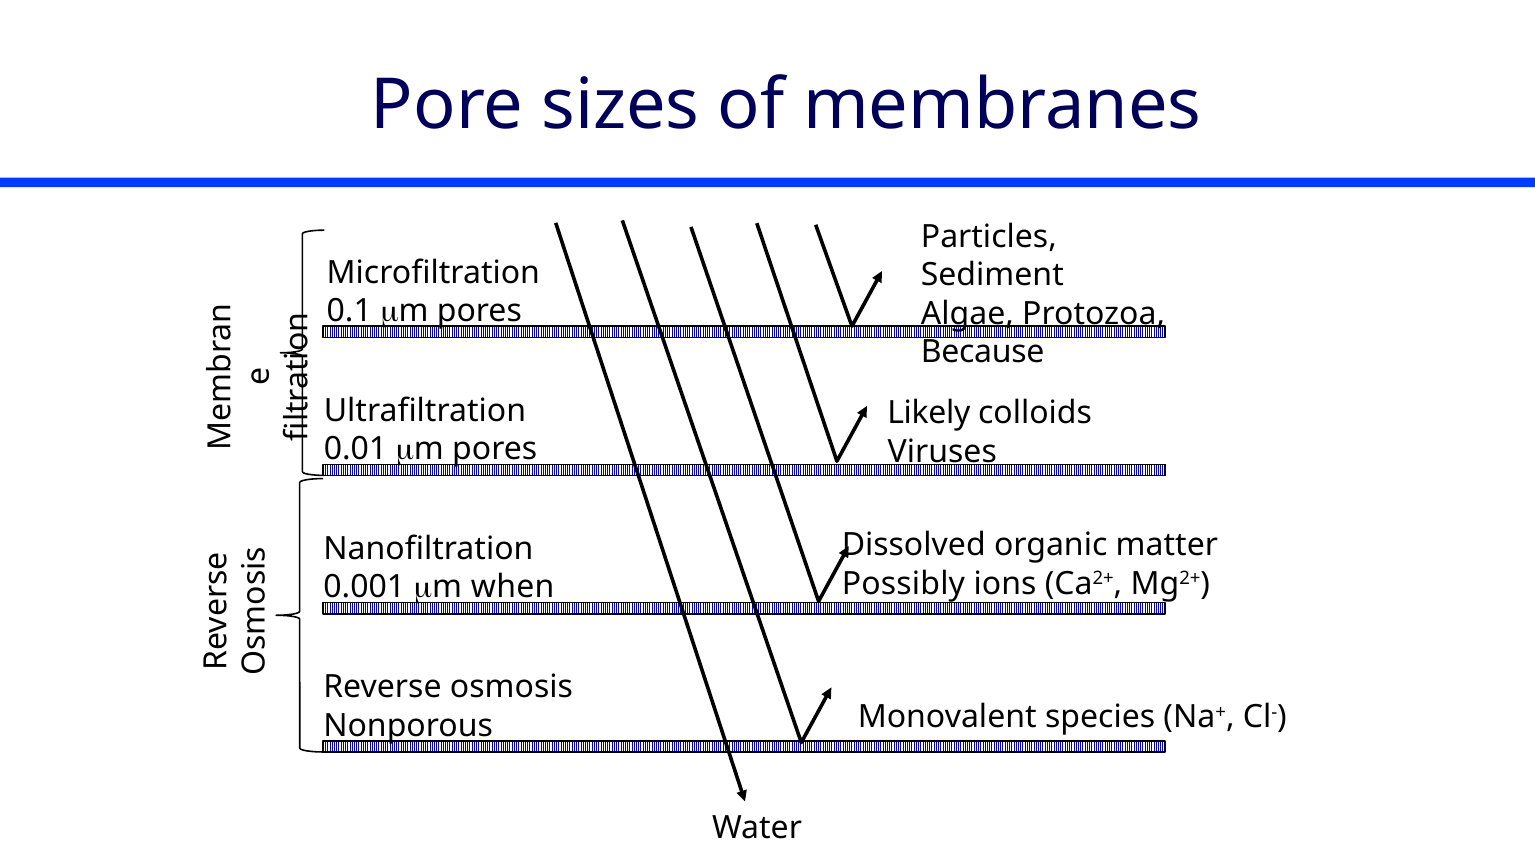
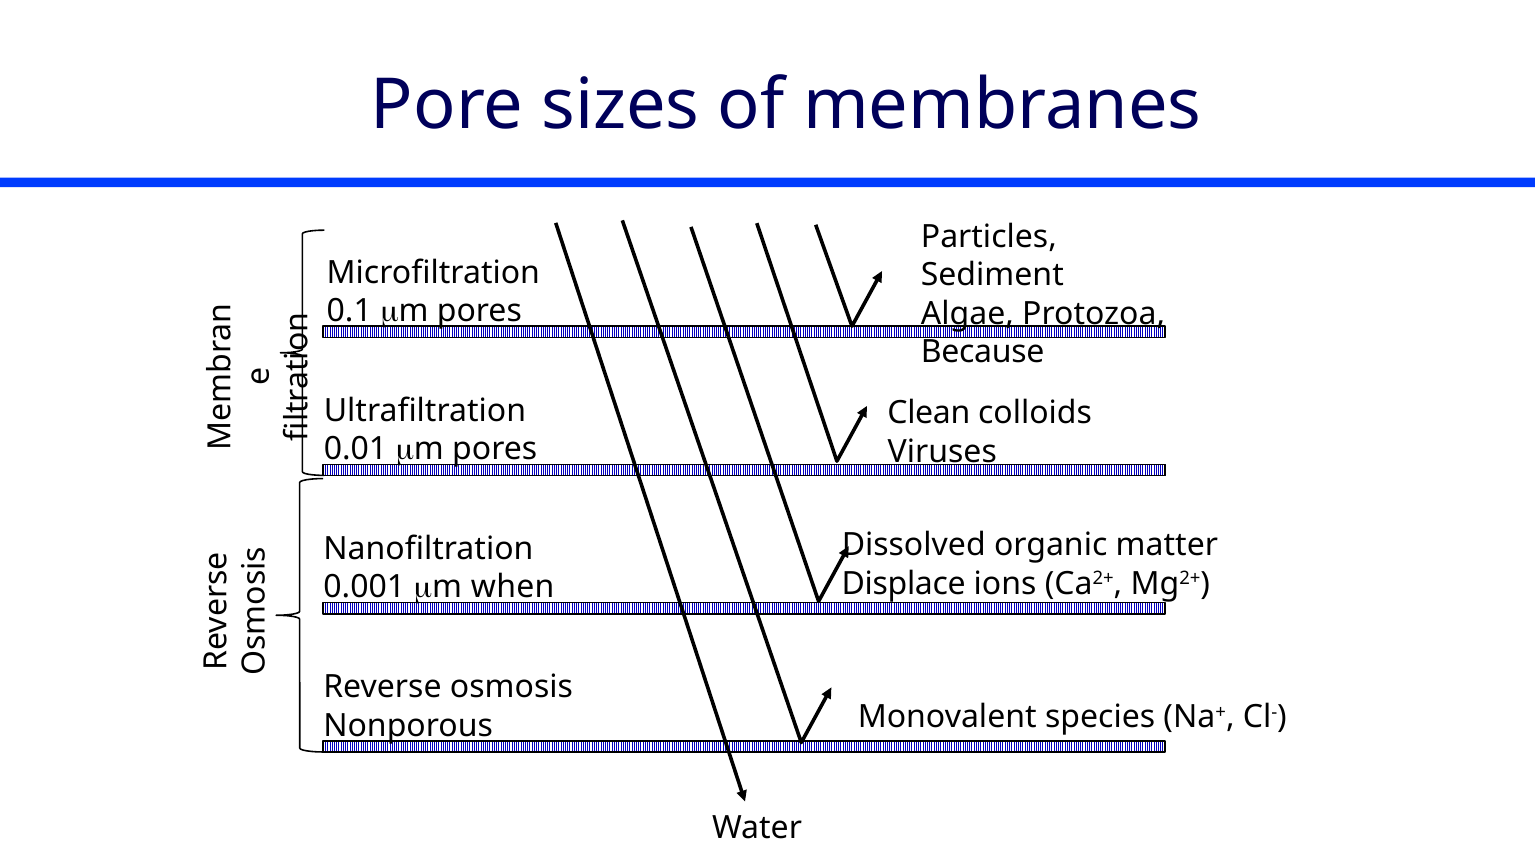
Likely: Likely -> Clean
Possibly: Possibly -> Displace
